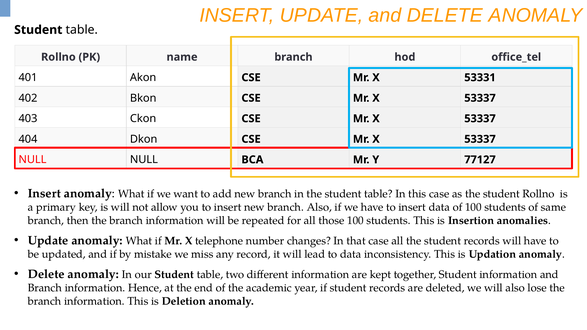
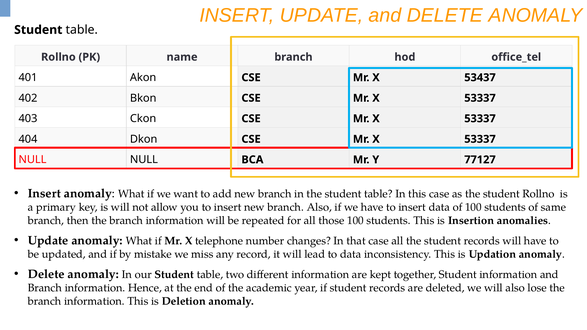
53331: 53331 -> 53437
